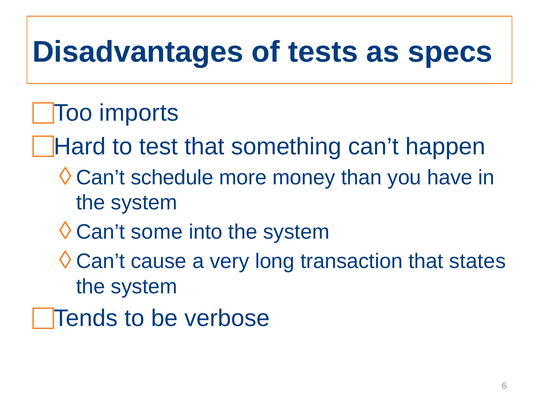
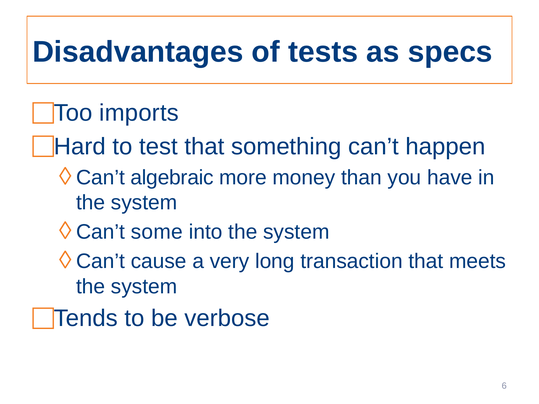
schedule: schedule -> algebraic
states: states -> meets
